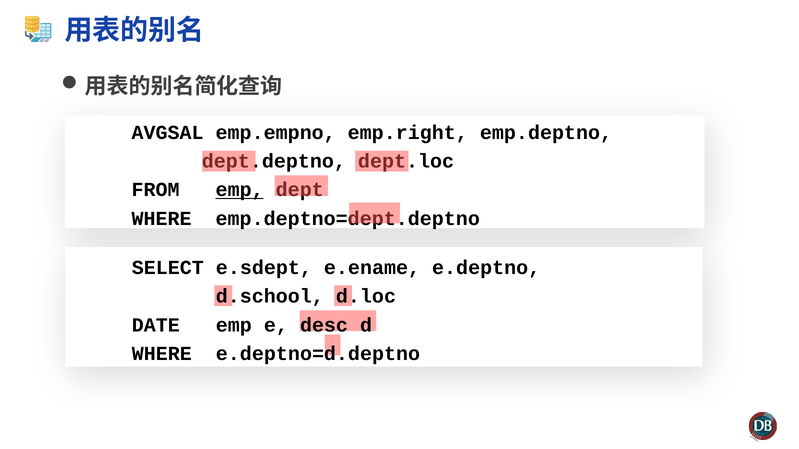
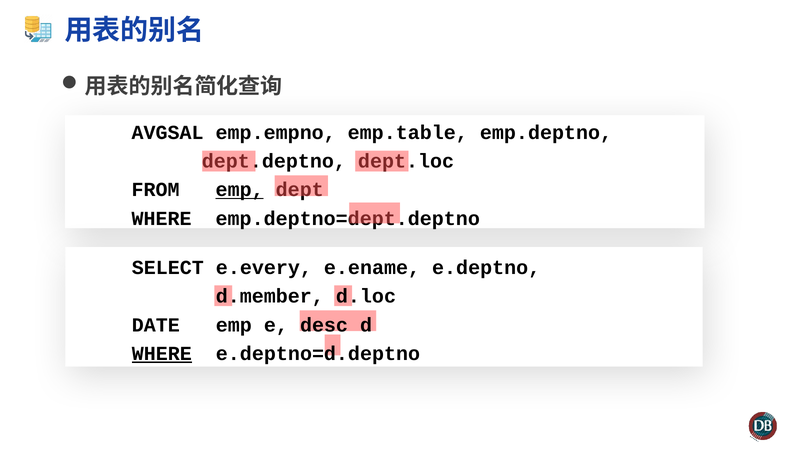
emp.right: emp.right -> emp.table
e.sdept: e.sdept -> e.every
d.school: d.school -> d.member
WHERE at (162, 354) underline: none -> present
